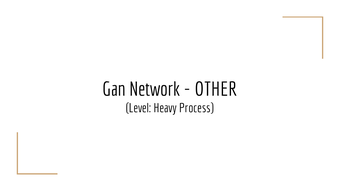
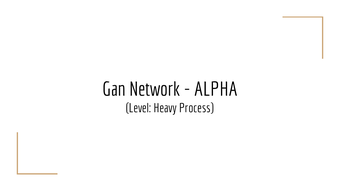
OTHER: OTHER -> ALPHA
